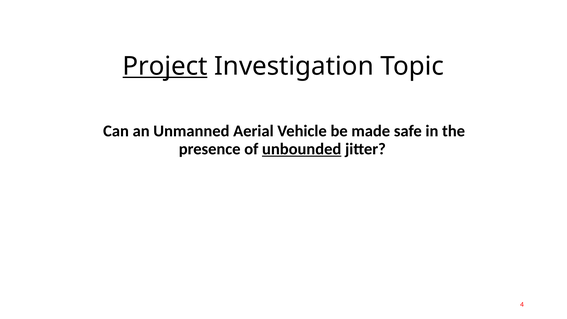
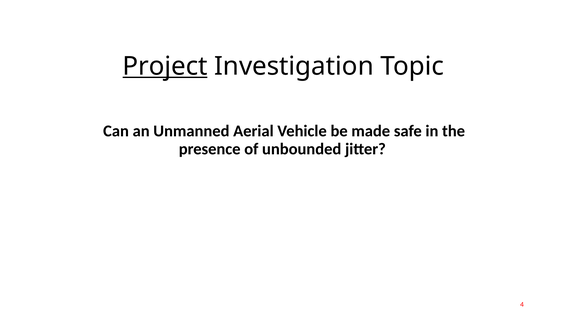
unbounded underline: present -> none
